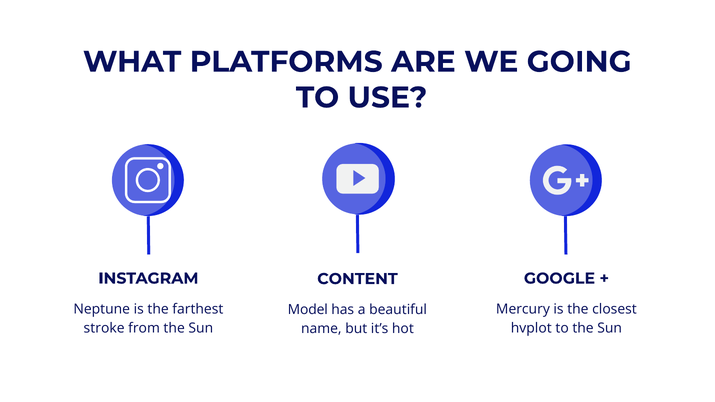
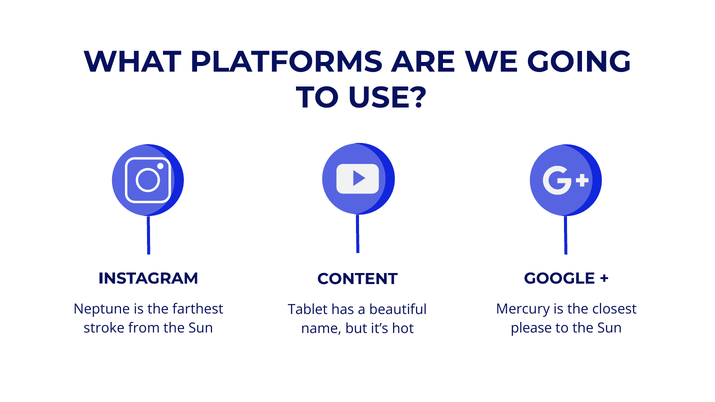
Model: Model -> Tablet
hvplot: hvplot -> please
